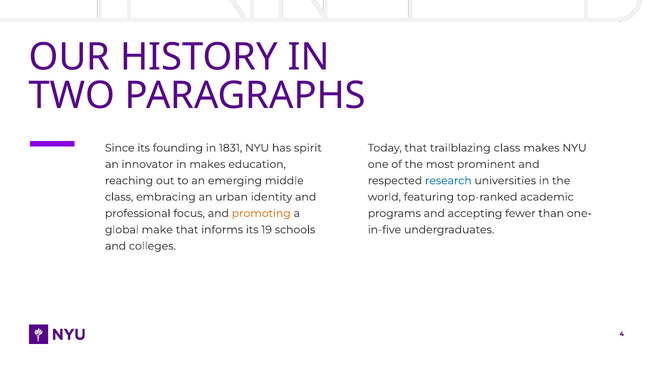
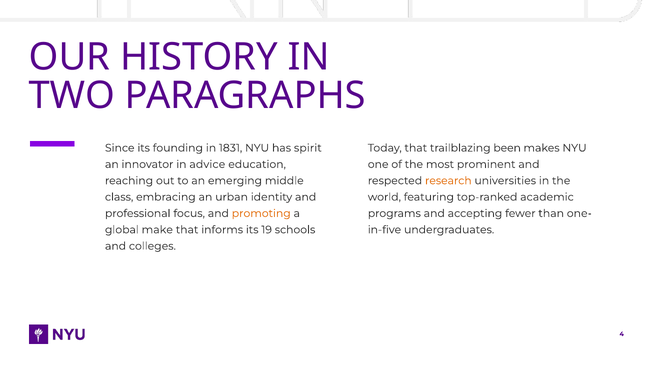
trailblazing class: class -> been
in makes: makes -> advice
research colour: blue -> orange
